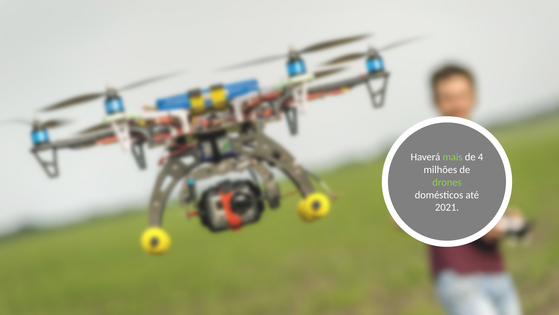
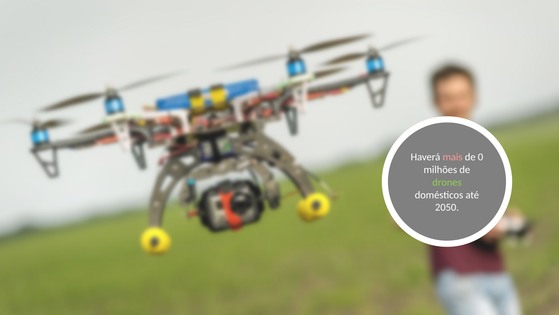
mais colour: light green -> pink
4: 4 -> 0
2021: 2021 -> 2050
